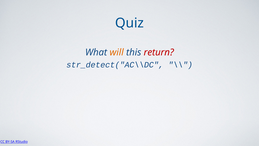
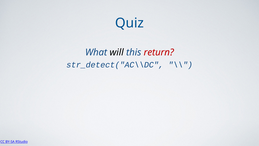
will colour: orange -> black
